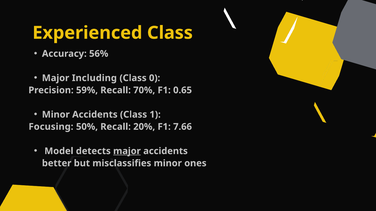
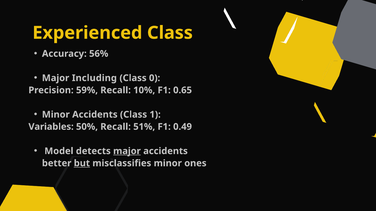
70%: 70% -> 10%
Focusing: Focusing -> Variables
20%: 20% -> 51%
7.66: 7.66 -> 0.49
but underline: none -> present
